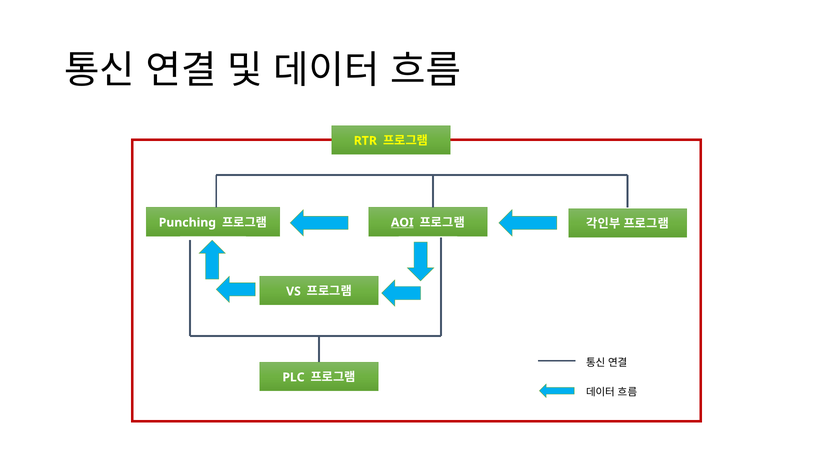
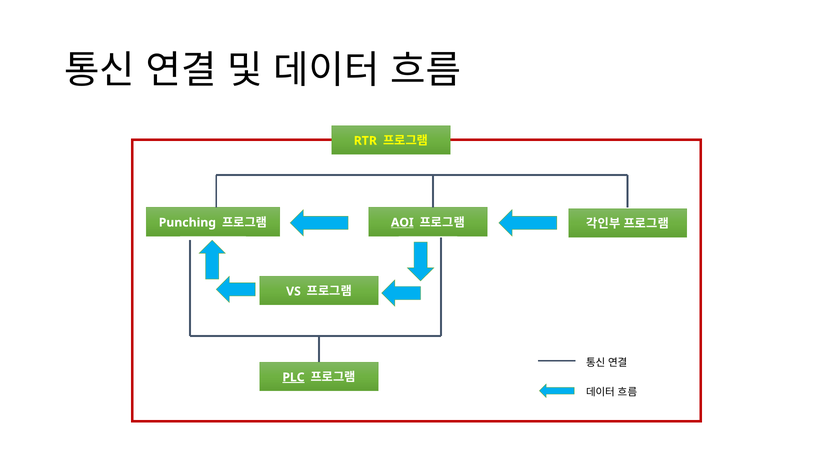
PLC underline: none -> present
